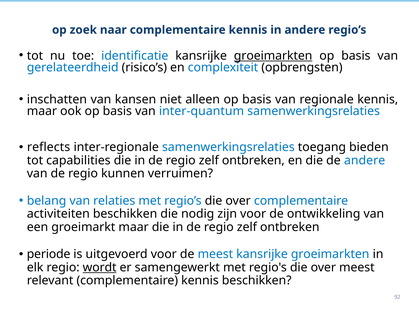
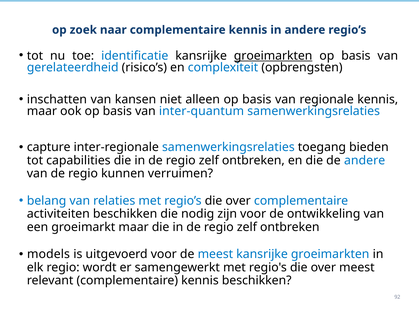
reflects: reflects -> capture
periode: periode -> models
wordt underline: present -> none
